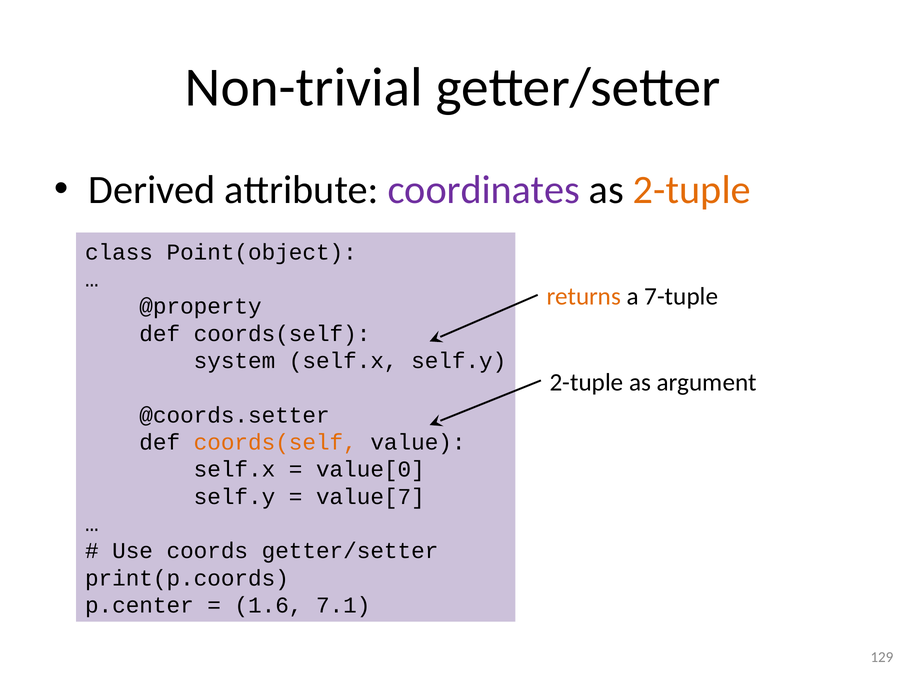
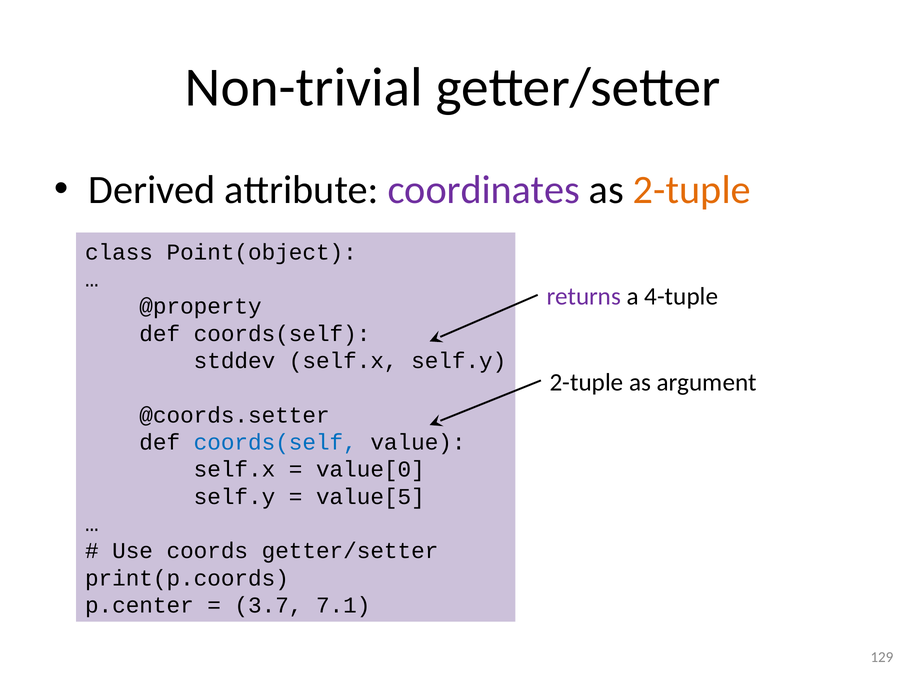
returns colour: orange -> purple
7-tuple: 7-tuple -> 4-tuple
system: system -> stddev
coords(self at (275, 443) colour: orange -> blue
value[7: value[7 -> value[5
1.6: 1.6 -> 3.7
